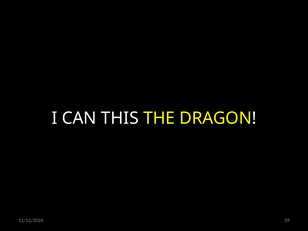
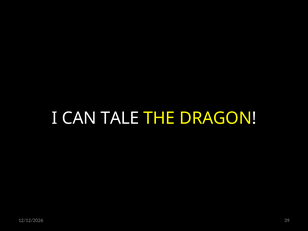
THIS: THIS -> TALE
